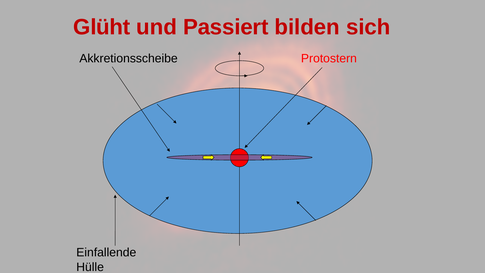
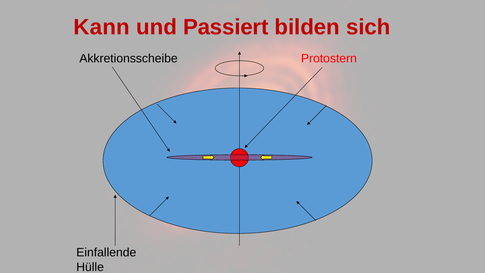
Glüht: Glüht -> Kann
